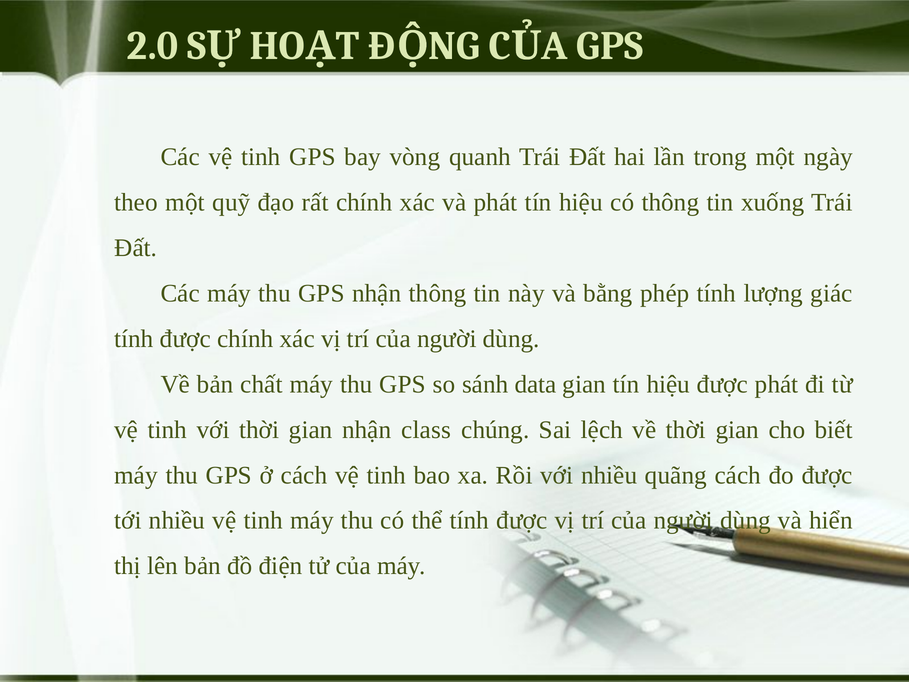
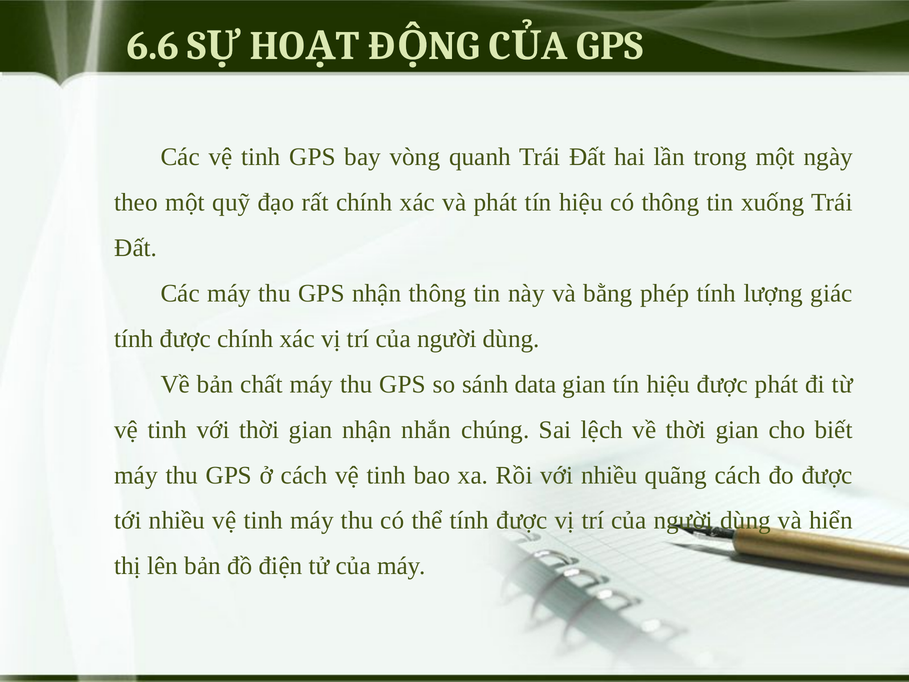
2.0: 2.0 -> 6.6
class: class -> nhắn
